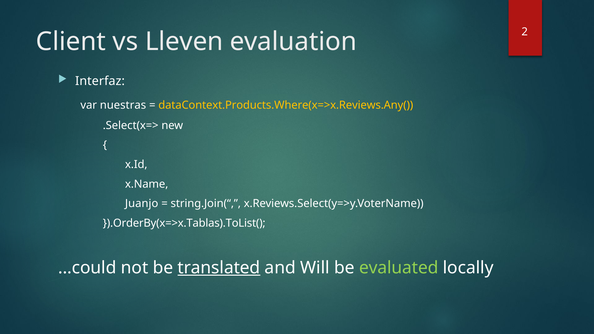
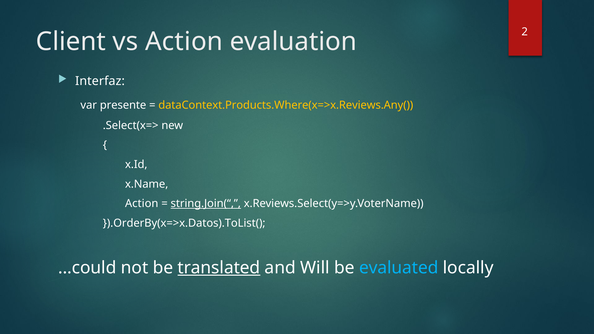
vs Lleven: Lleven -> Action
nuestras: nuestras -> presente
Juanjo at (142, 204): Juanjo -> Action
string.Join(“ underline: none -> present
}).OrderBy(x=>x.Tablas).ToList(: }).OrderBy(x=>x.Tablas).ToList( -> }).OrderBy(x=>x.Datos).ToList(
evaluated colour: light green -> light blue
